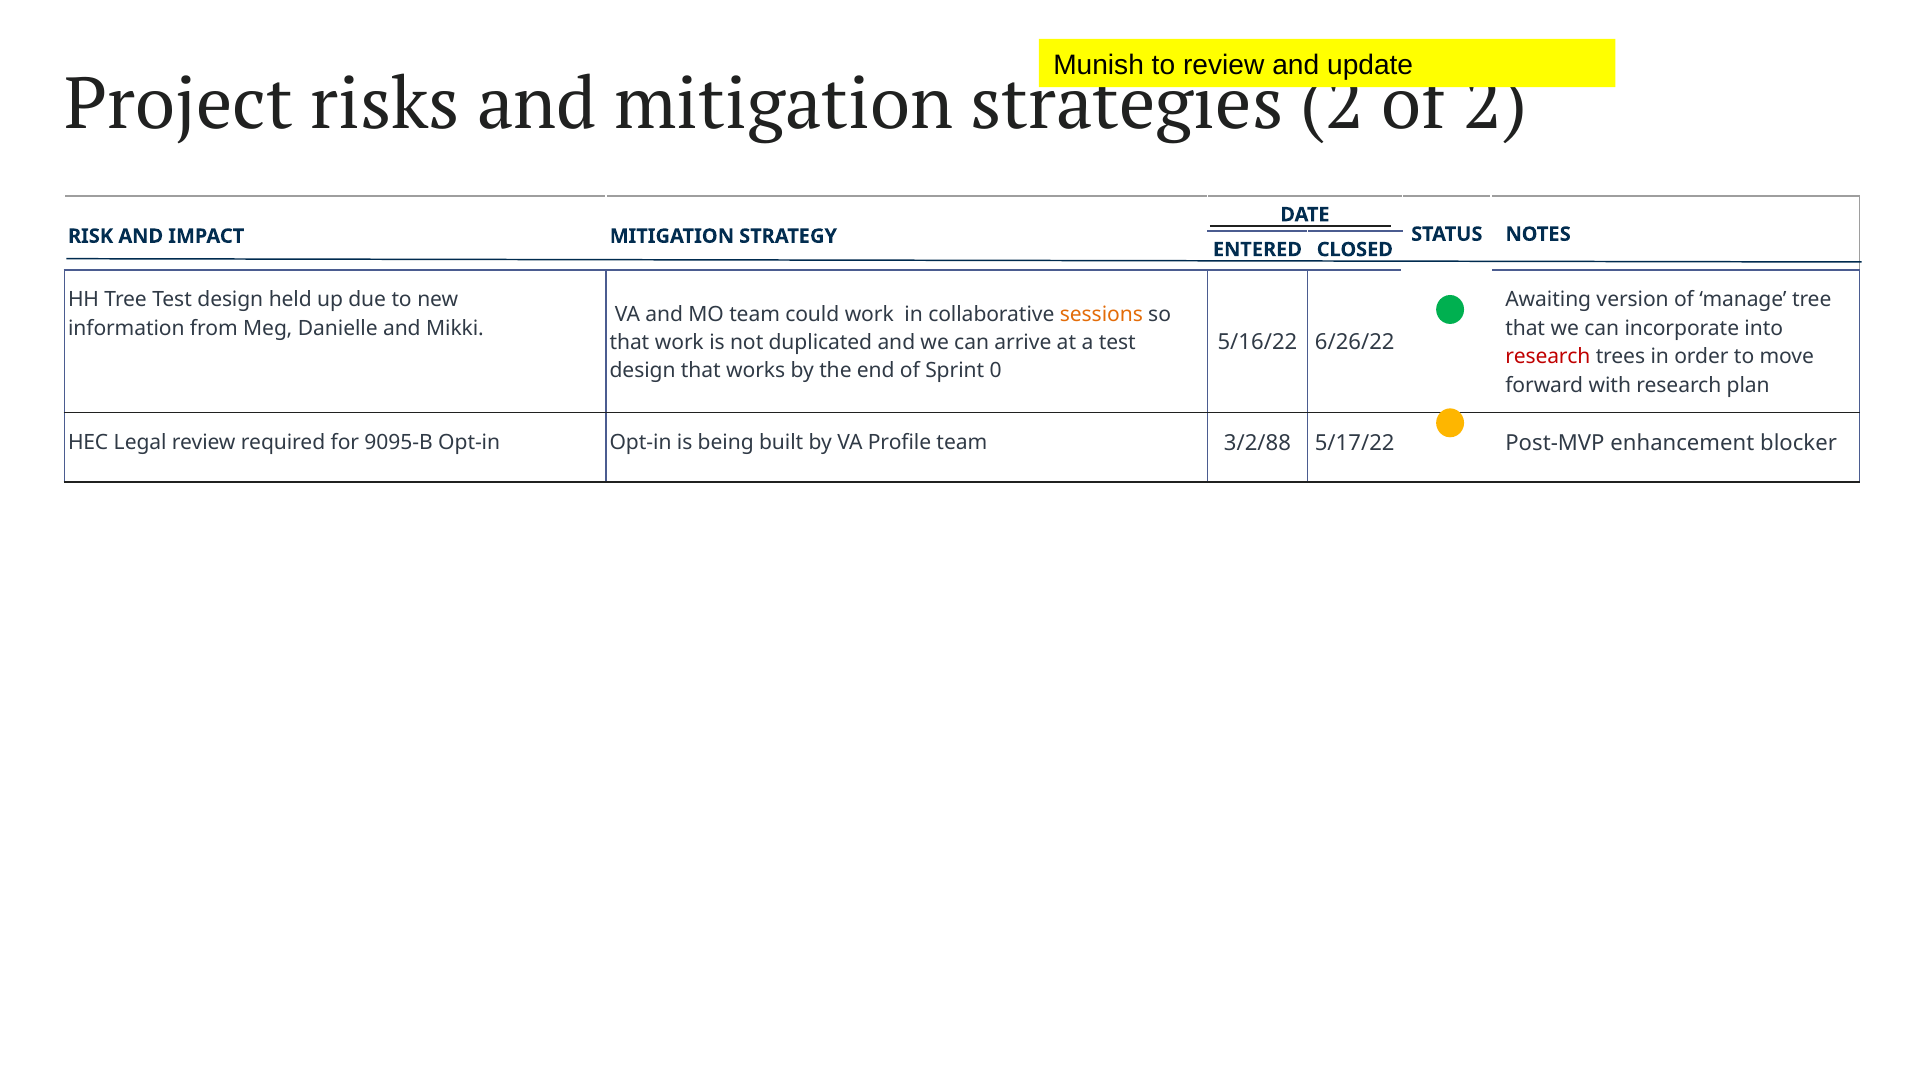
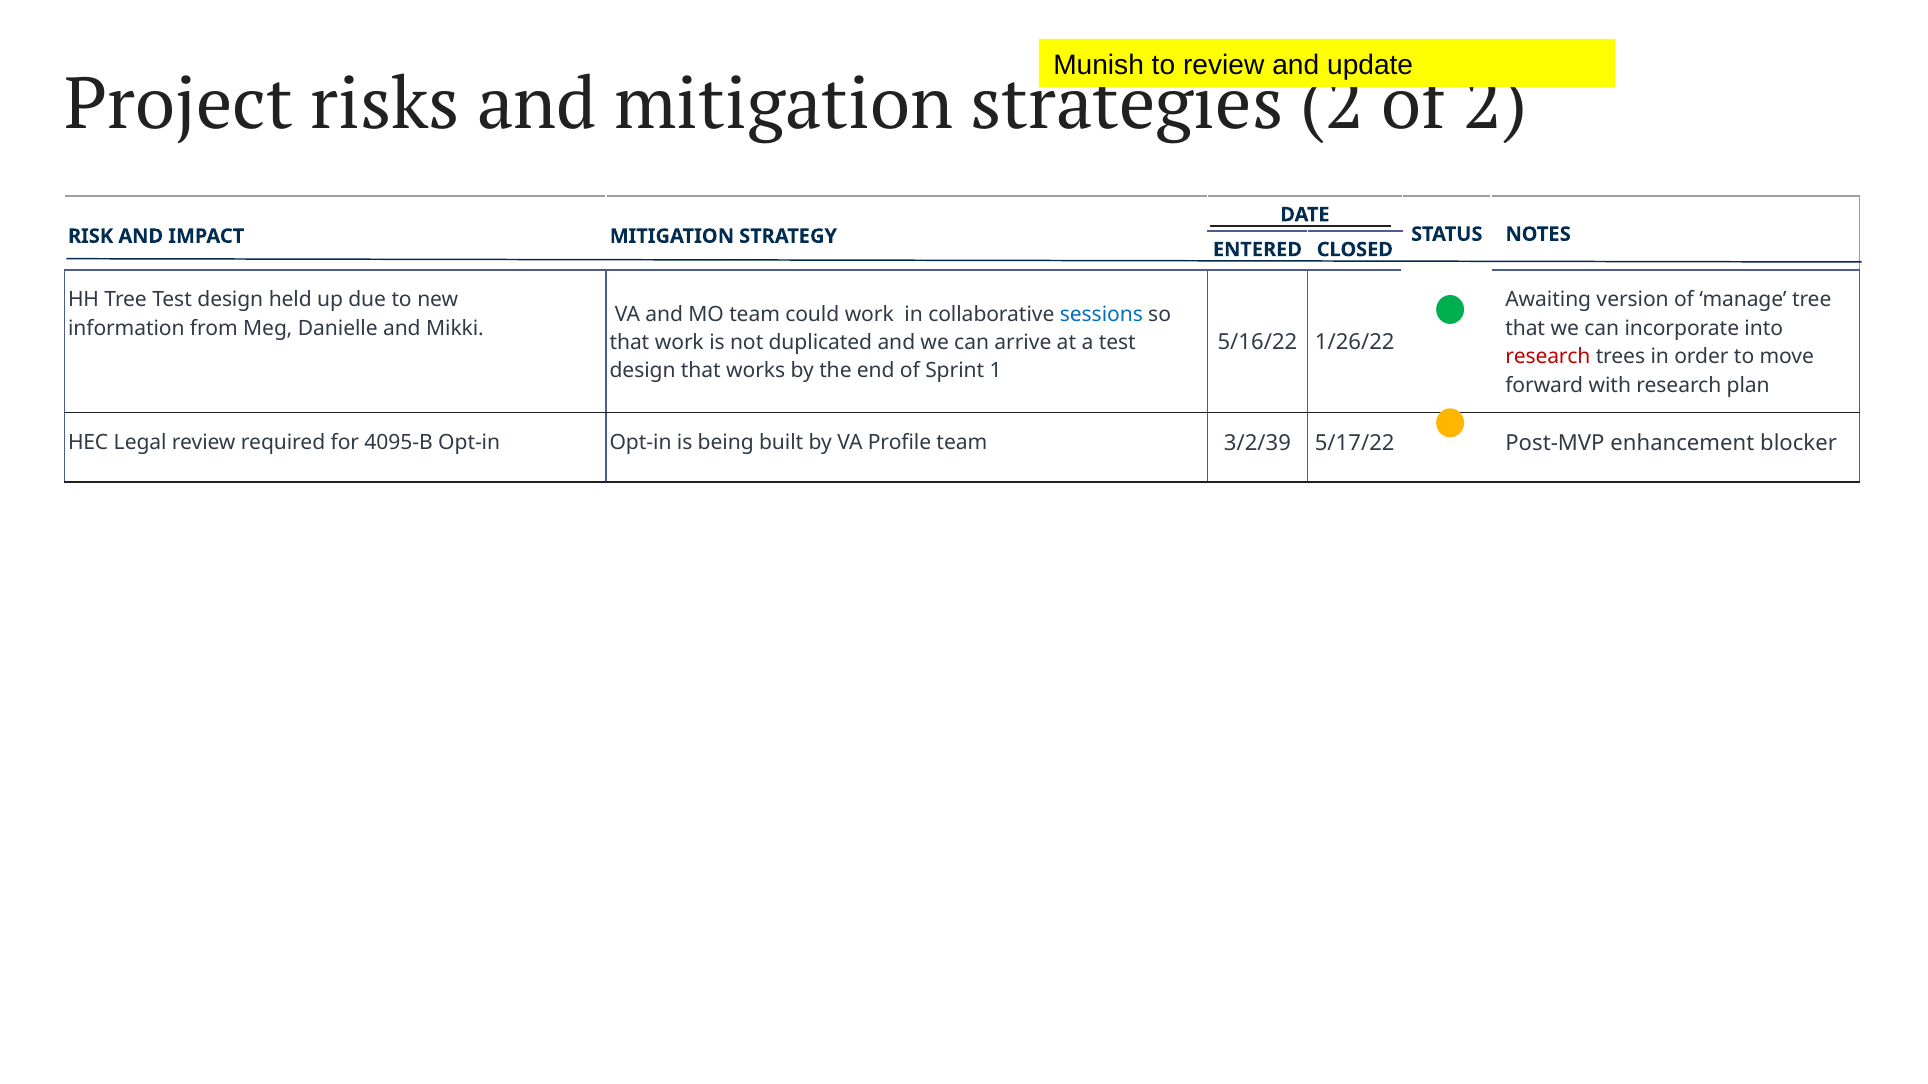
sessions colour: orange -> blue
6/26/22: 6/26/22 -> 1/26/22
0: 0 -> 1
9095-B: 9095-B -> 4095-B
3/2/88: 3/2/88 -> 3/2/39
